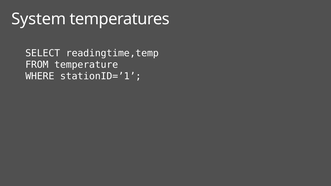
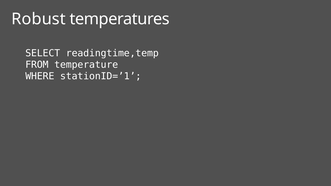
System: System -> Robust
